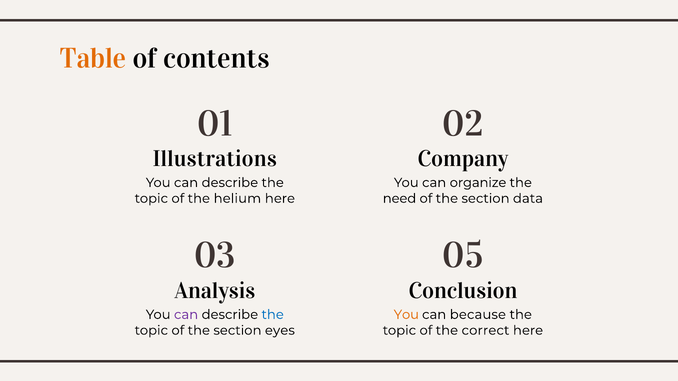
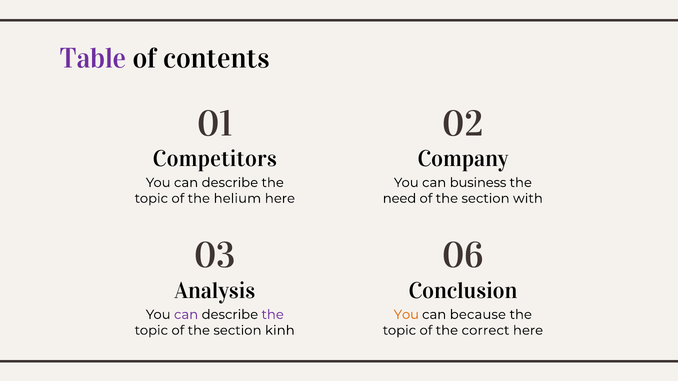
Table colour: orange -> purple
Illustrations: Illustrations -> Competitors
organize: organize -> business
data: data -> with
05: 05 -> 06
the at (273, 315) colour: blue -> purple
eyes: eyes -> kinh
